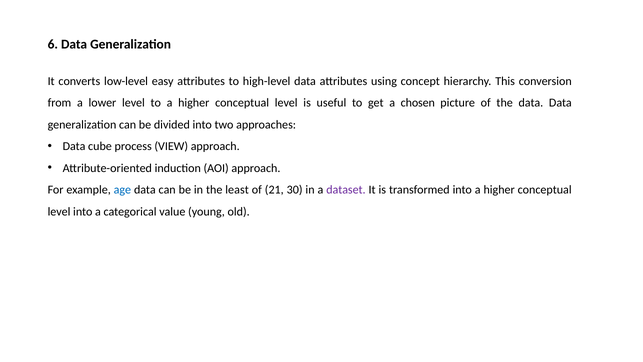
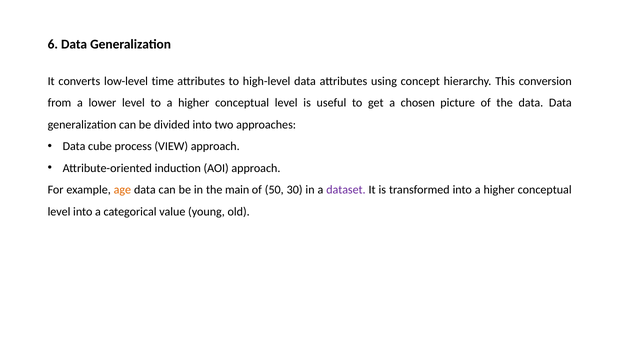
easy: easy -> time
age colour: blue -> orange
least: least -> main
21: 21 -> 50
